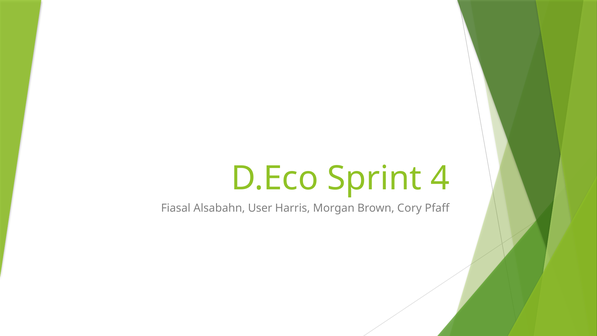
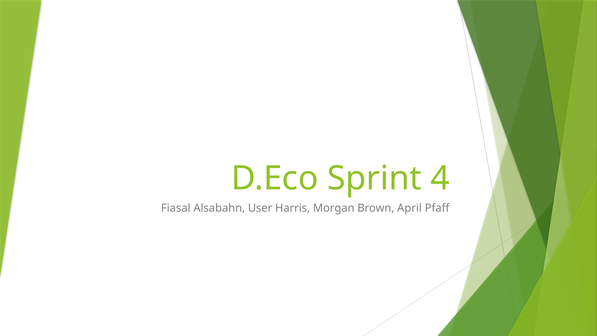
Cory: Cory -> April
